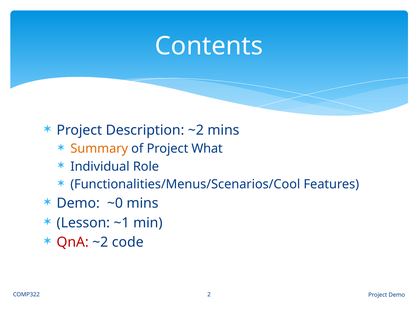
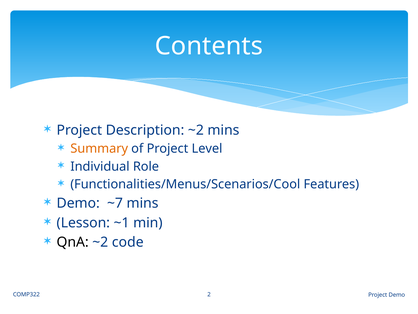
What: What -> Level
~0: ~0 -> ~7
QnA colour: red -> black
